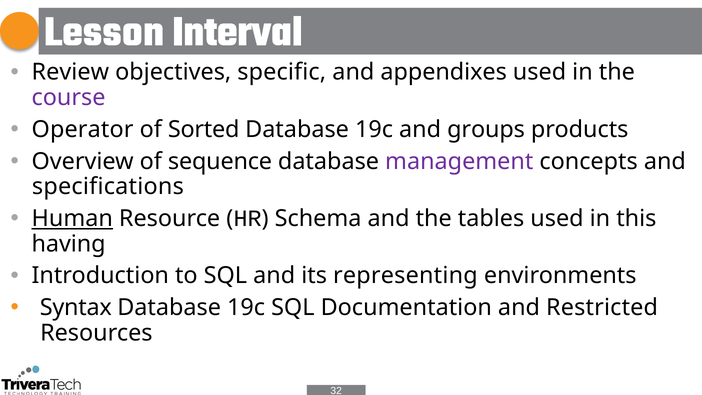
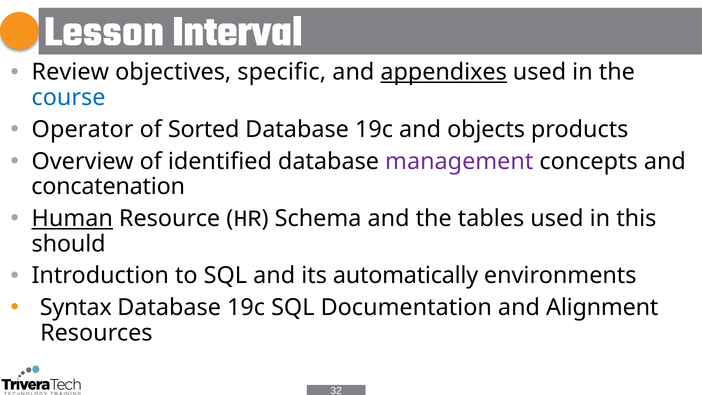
appendixes underline: none -> present
course colour: purple -> blue
groups: groups -> objects
sequence: sequence -> identified
specifications: specifications -> concatenation
having: having -> should
representing: representing -> automatically
Restricted: Restricted -> Alignment
